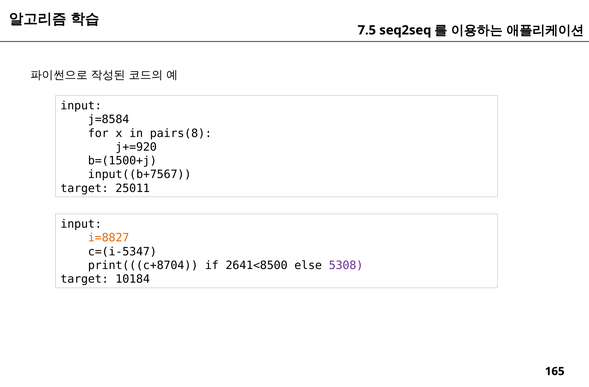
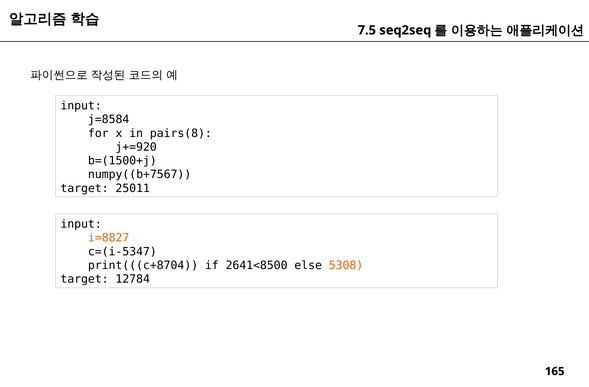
input((b+7567: input((b+7567 -> numpy((b+7567
5308 colour: purple -> orange
10184: 10184 -> 12784
